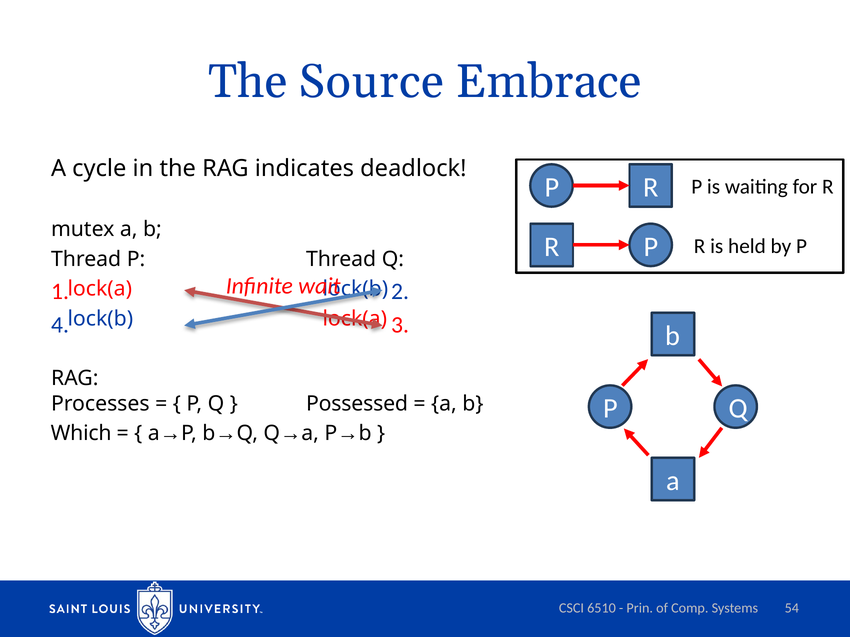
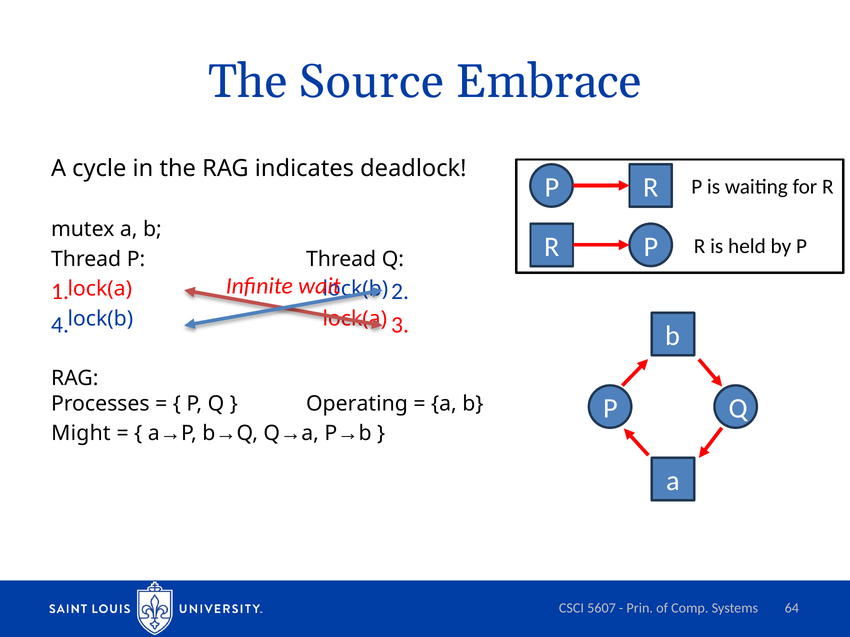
Possessed: Possessed -> Operating
Which: Which -> Might
6510: 6510 -> 5607
54: 54 -> 64
